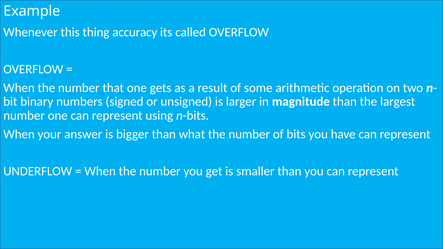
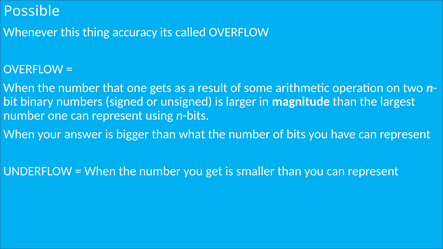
Example: Example -> Possible
